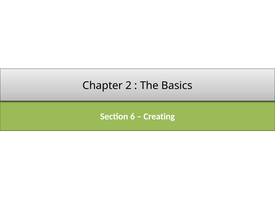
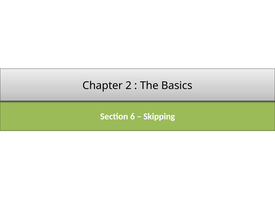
Creating: Creating -> Skipping
